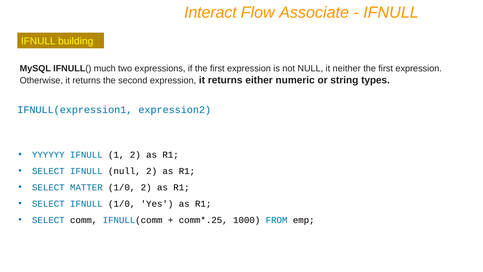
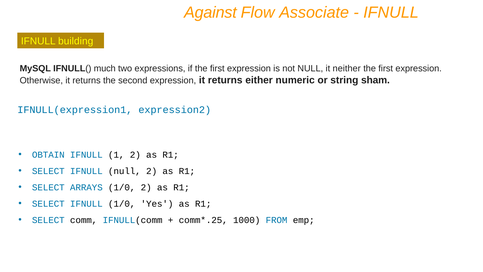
Interact: Interact -> Against
types: types -> sham
YYYYYY: YYYYYY -> OBTAIN
MATTER: MATTER -> ARRAYS
